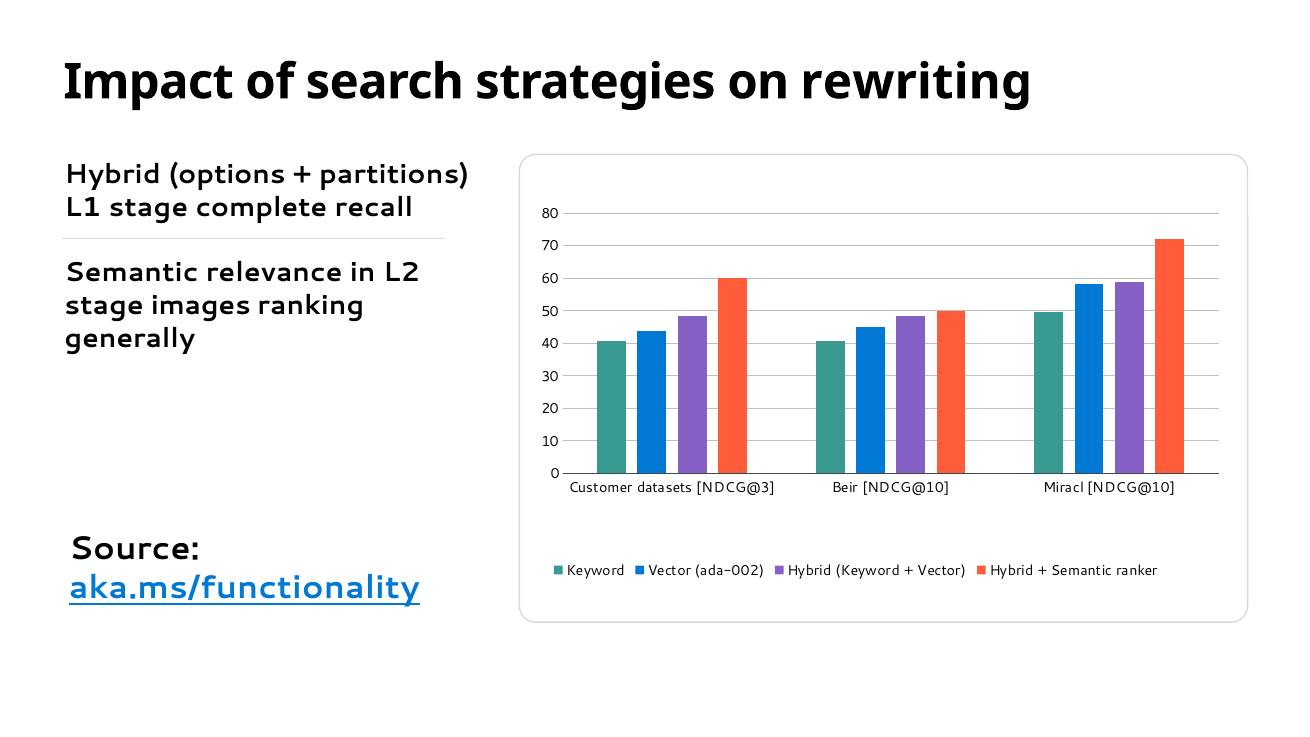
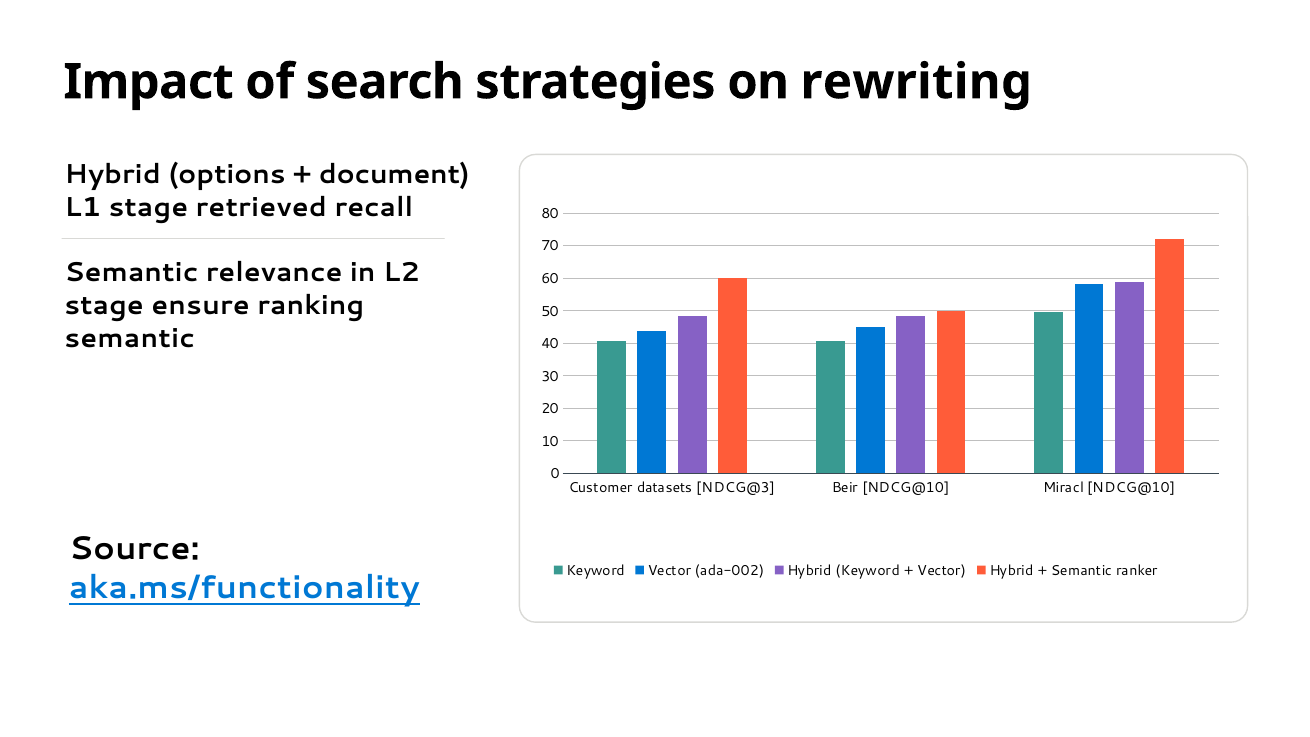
partitions: partitions -> document
complete: complete -> retrieved
images: images -> ensure
generally at (130, 338): generally -> semantic
